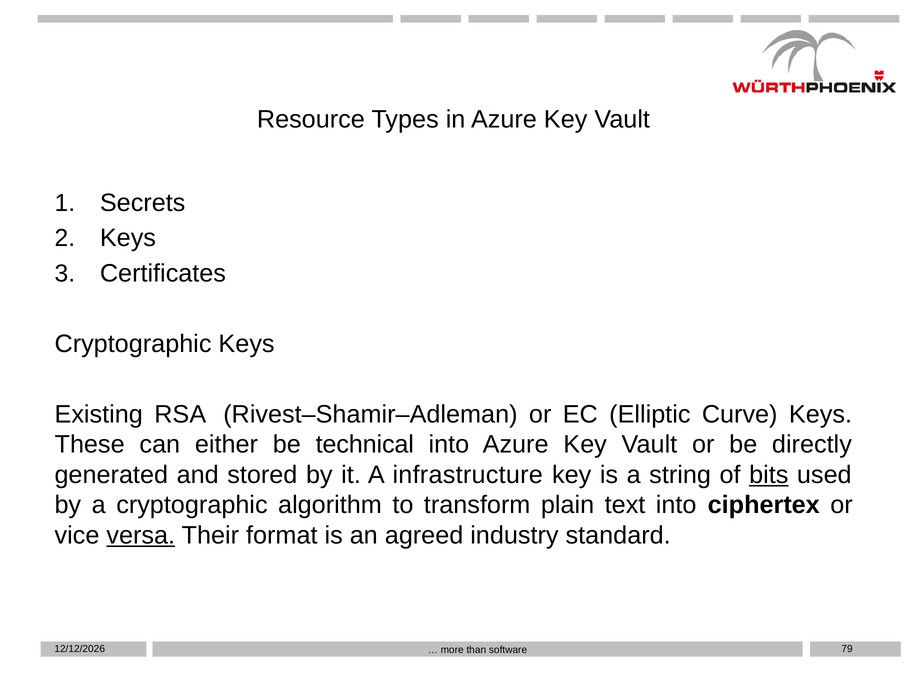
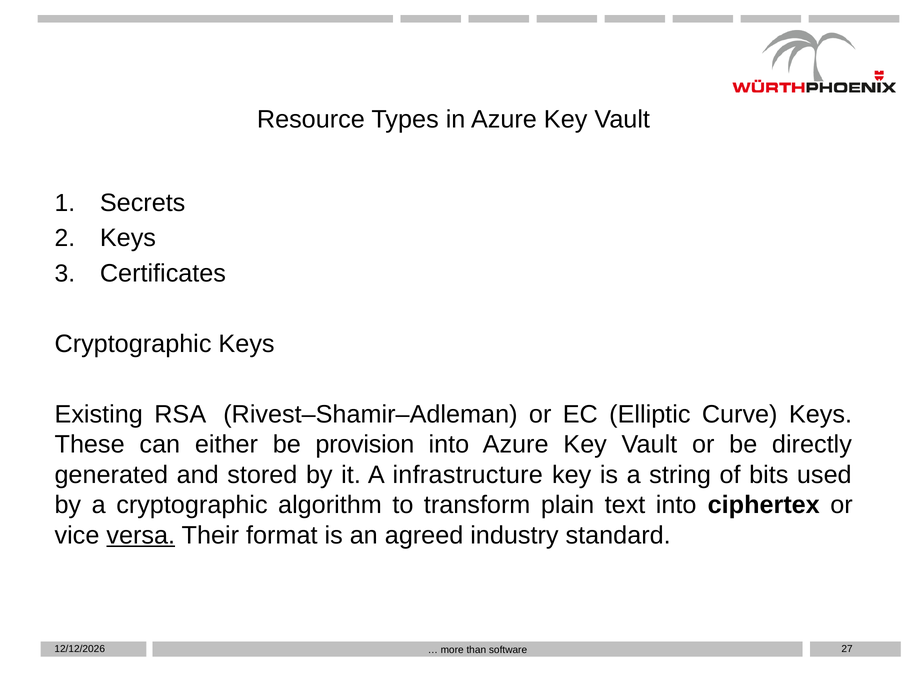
technical: technical -> provision
bits underline: present -> none
79: 79 -> 27
